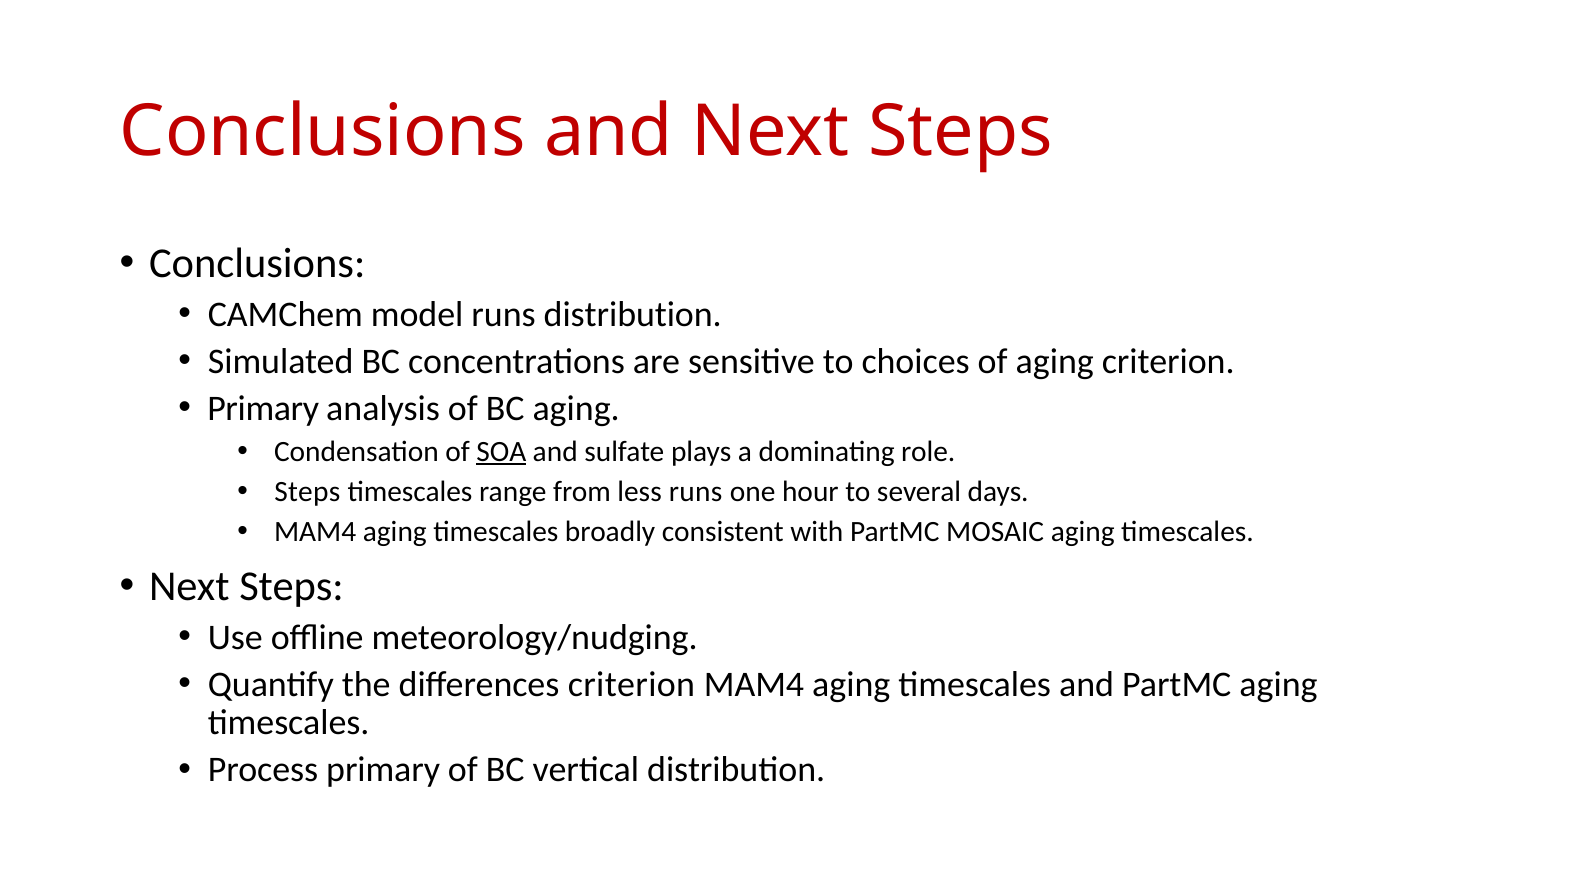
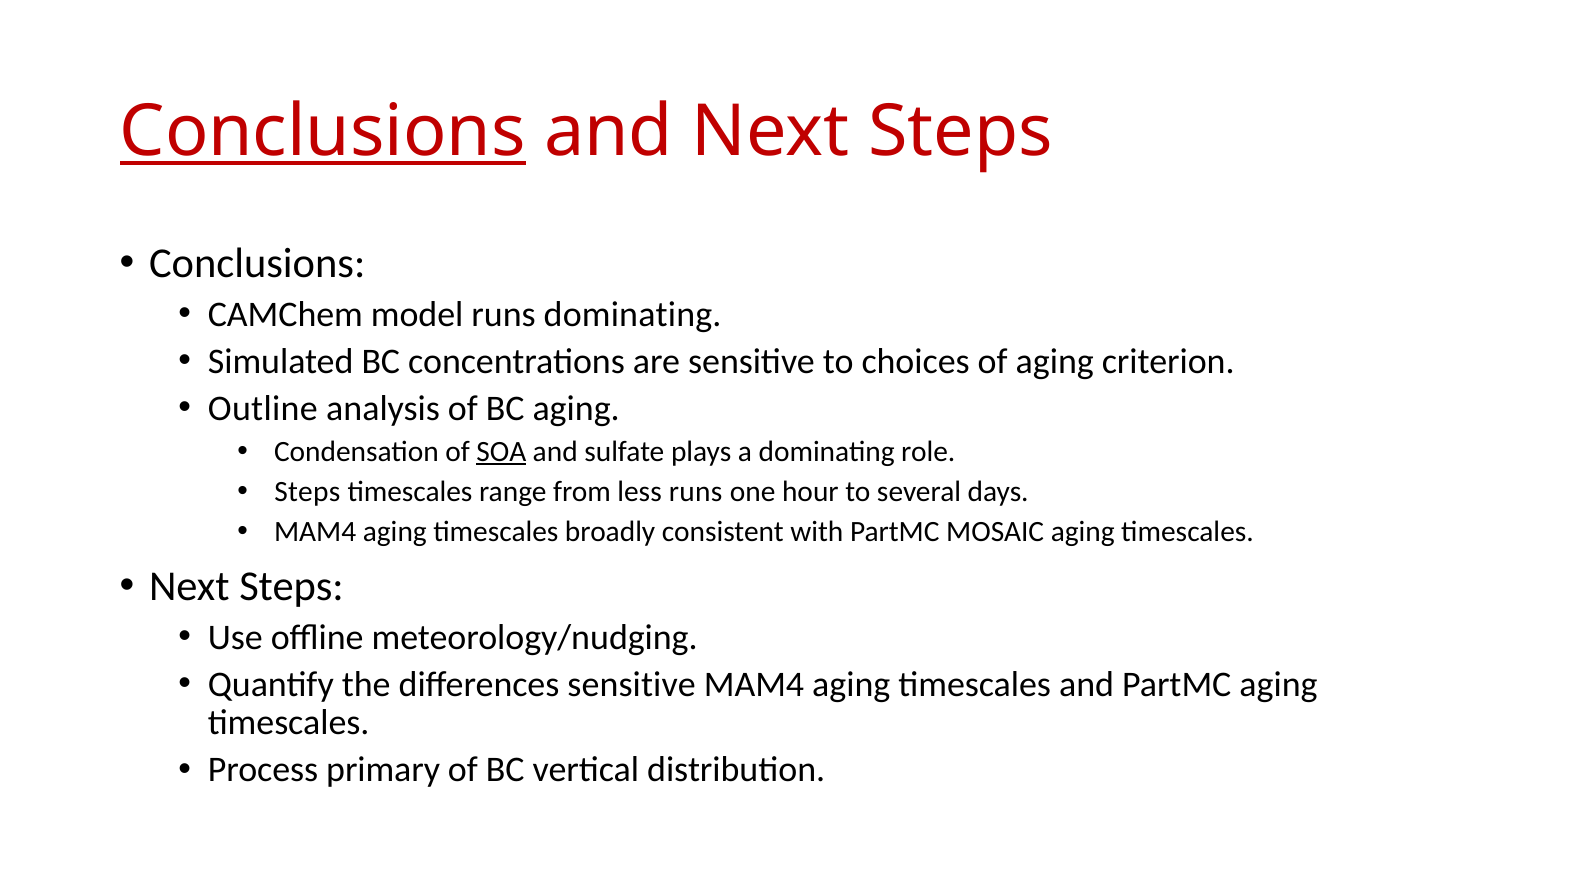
Conclusions at (323, 132) underline: none -> present
runs distribution: distribution -> dominating
Primary at (263, 408): Primary -> Outline
differences criterion: criterion -> sensitive
